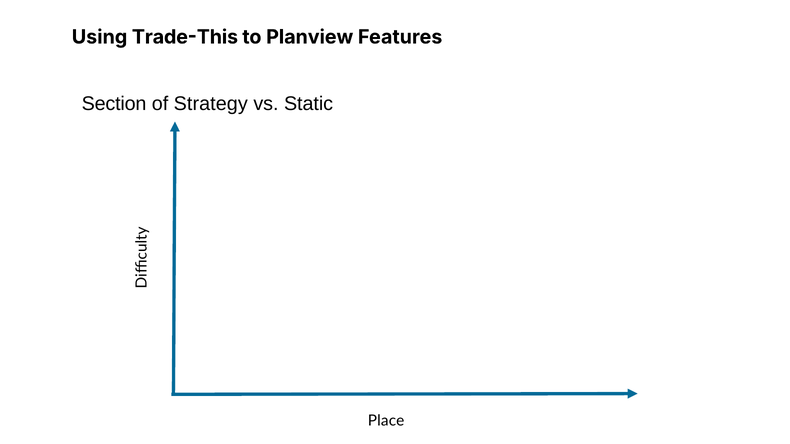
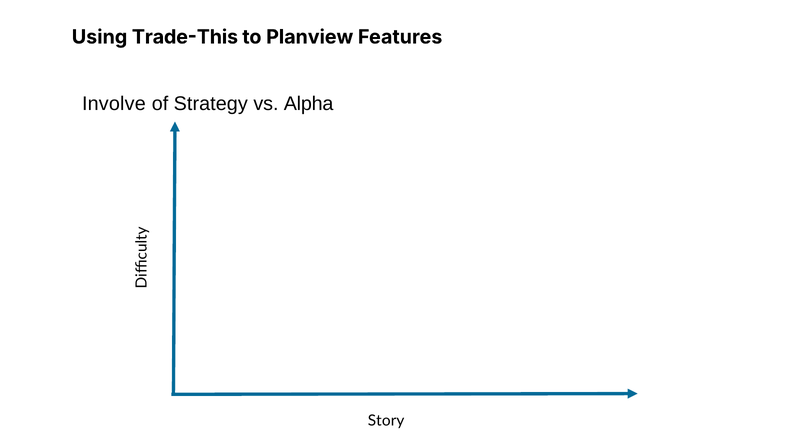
Section: Section -> Involve
Static: Static -> Alpha
Place: Place -> Story
